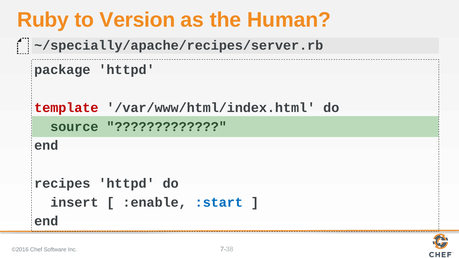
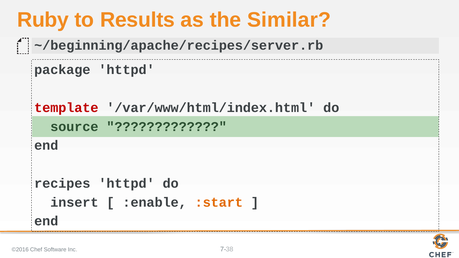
Version: Version -> Results
Human: Human -> Similar
~/specially/apache/recipes/server.rb: ~/specially/apache/recipes/server.rb -> ~/beginning/apache/recipes/server.rb
:start colour: blue -> orange
